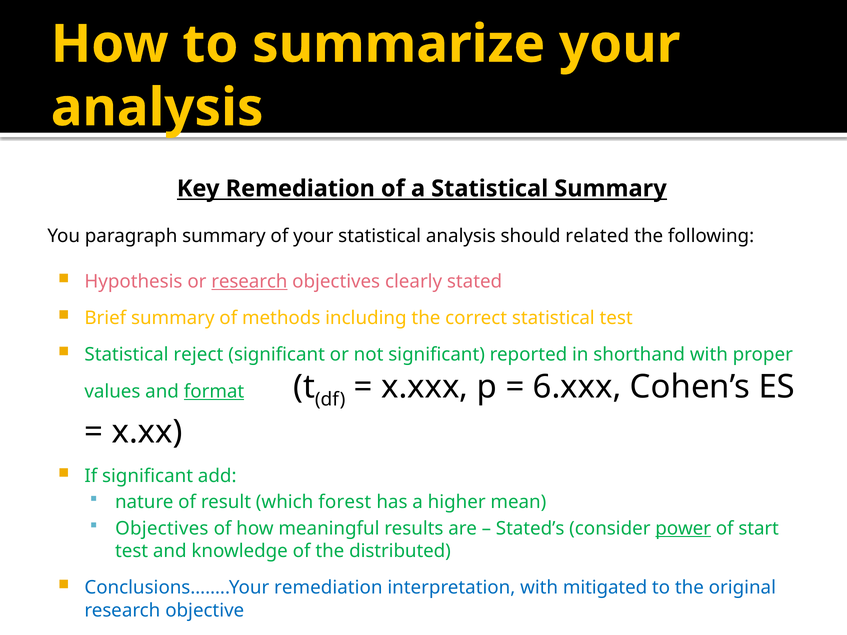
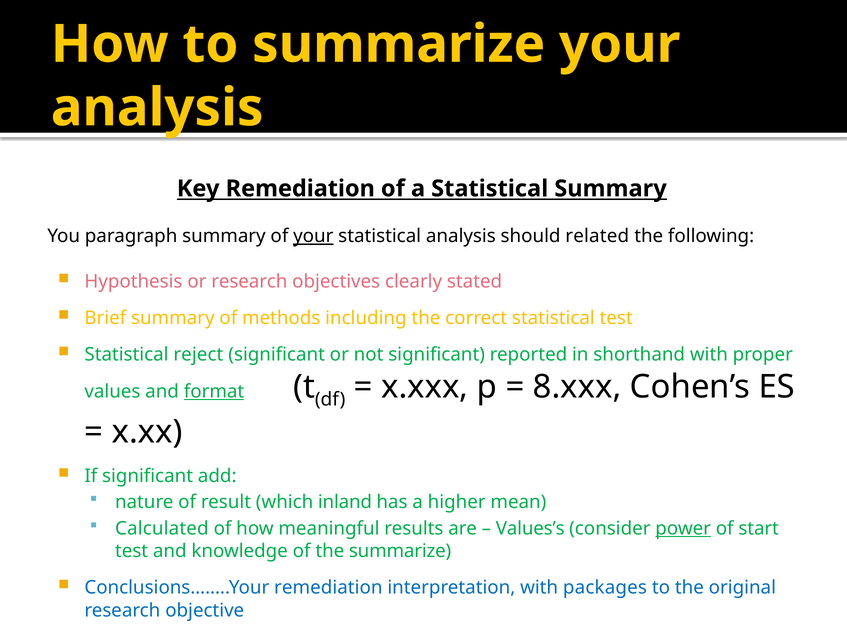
your at (313, 236) underline: none -> present
research at (249, 281) underline: present -> none
6.xxx: 6.xxx -> 8.xxx
forest: forest -> inland
Objectives at (162, 529): Objectives -> Calculated
Stated’s: Stated’s -> Values’s
the distributed: distributed -> summarize
mitigated: mitigated -> packages
